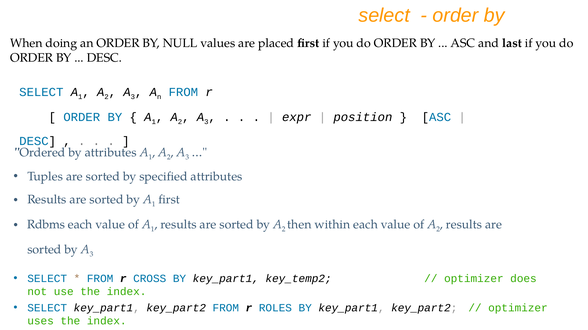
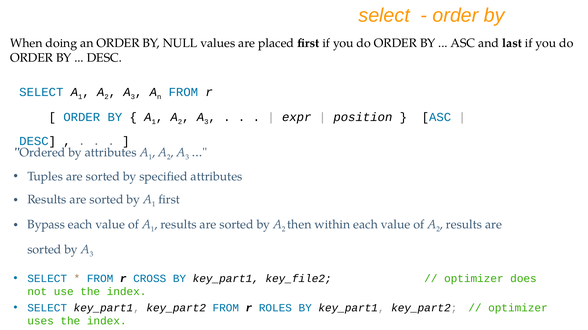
Rdbms: Rdbms -> Bypass
key_temp2: key_temp2 -> key_file2
